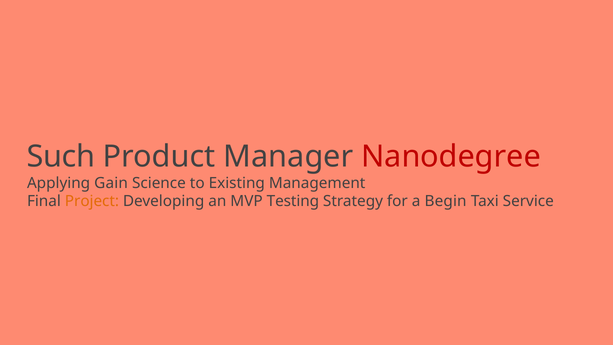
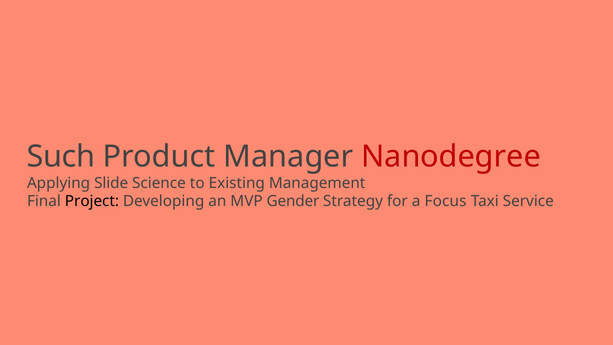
Gain: Gain -> Slide
Project colour: orange -> black
Testing: Testing -> Gender
Begin: Begin -> Focus
